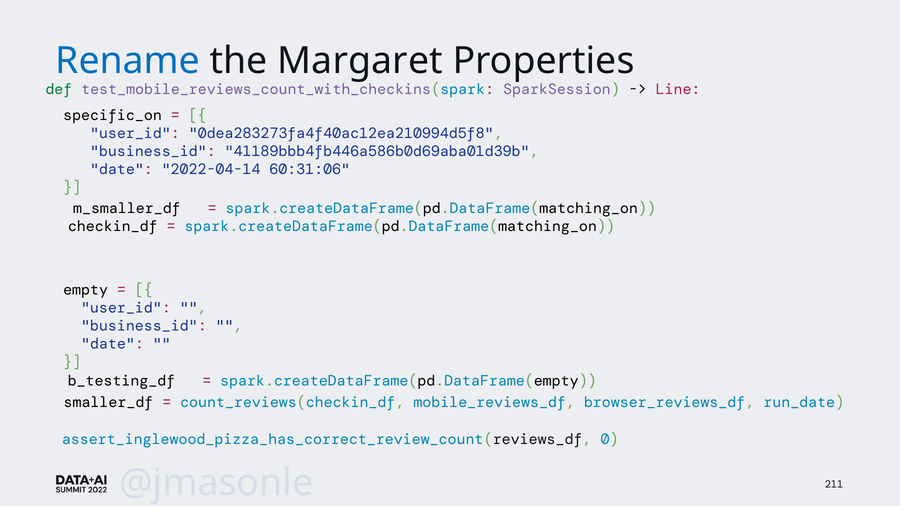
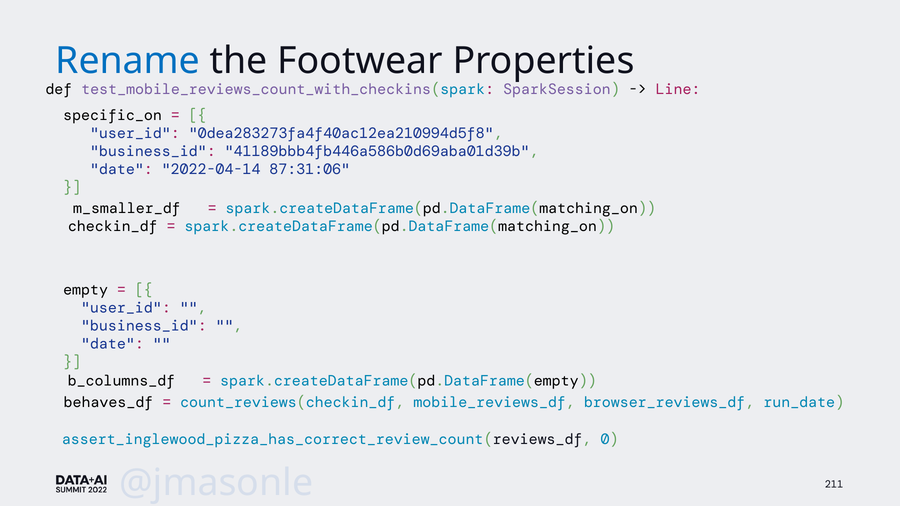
Margaret: Margaret -> Footwear
def colour: green -> black
60:31:06: 60:31:06 -> 87:31:06
b_testing_df: b_testing_df -> b_columns_df
smaller_df: smaller_df -> behaves_df
